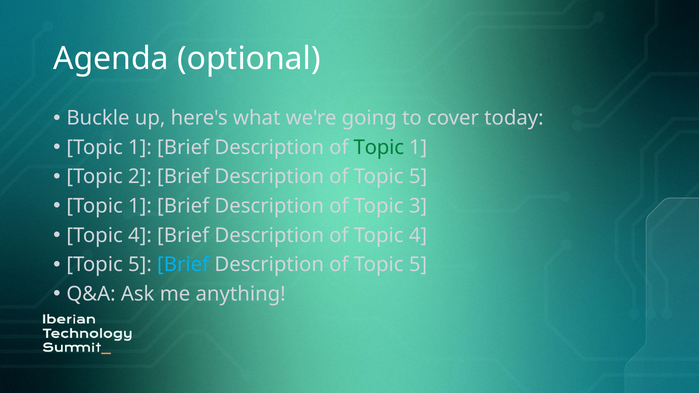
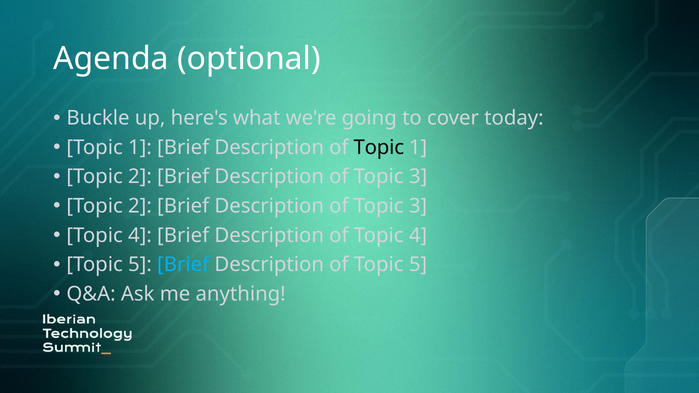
Topic at (379, 147) colour: green -> black
5 at (418, 177): 5 -> 3
1 at (140, 206): 1 -> 2
